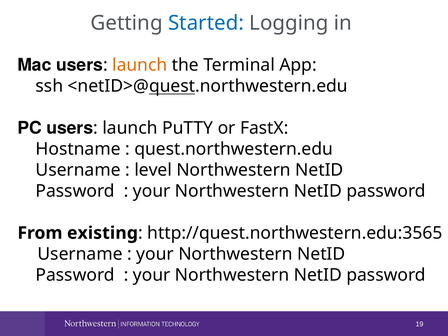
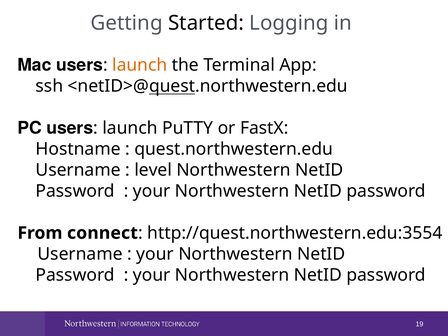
Started colour: blue -> black
existing: existing -> connect
http://quest.northwestern.edu:3565: http://quest.northwestern.edu:3565 -> http://quest.northwestern.edu:3554
